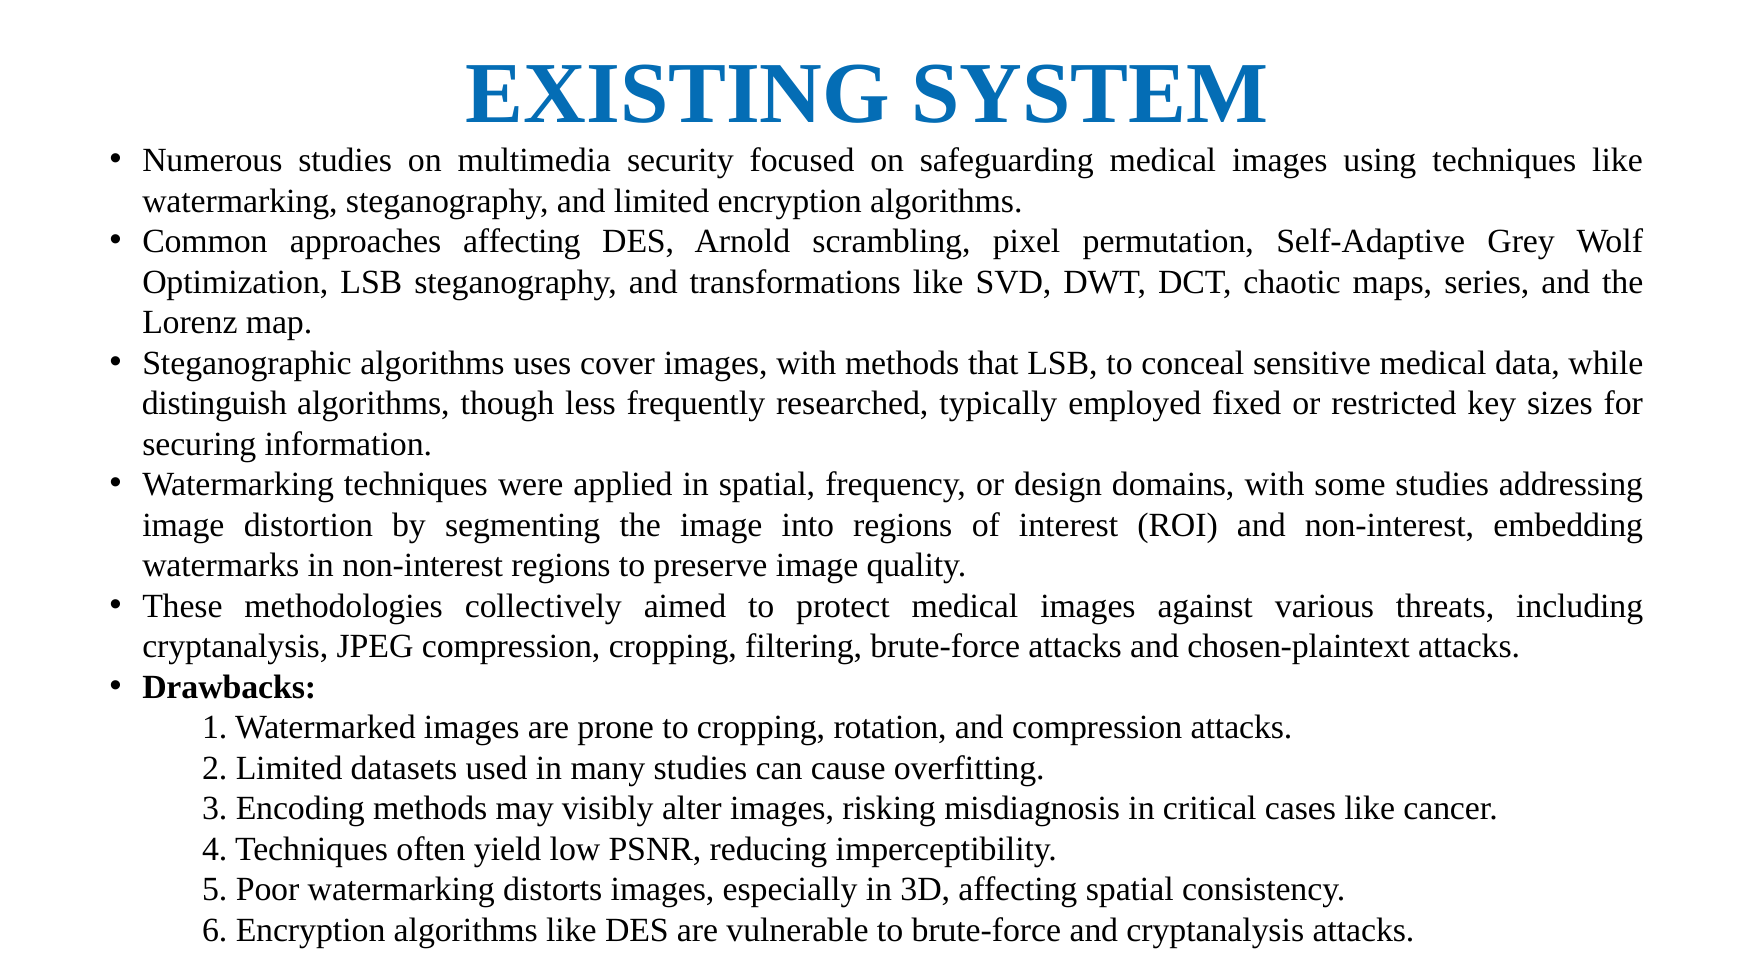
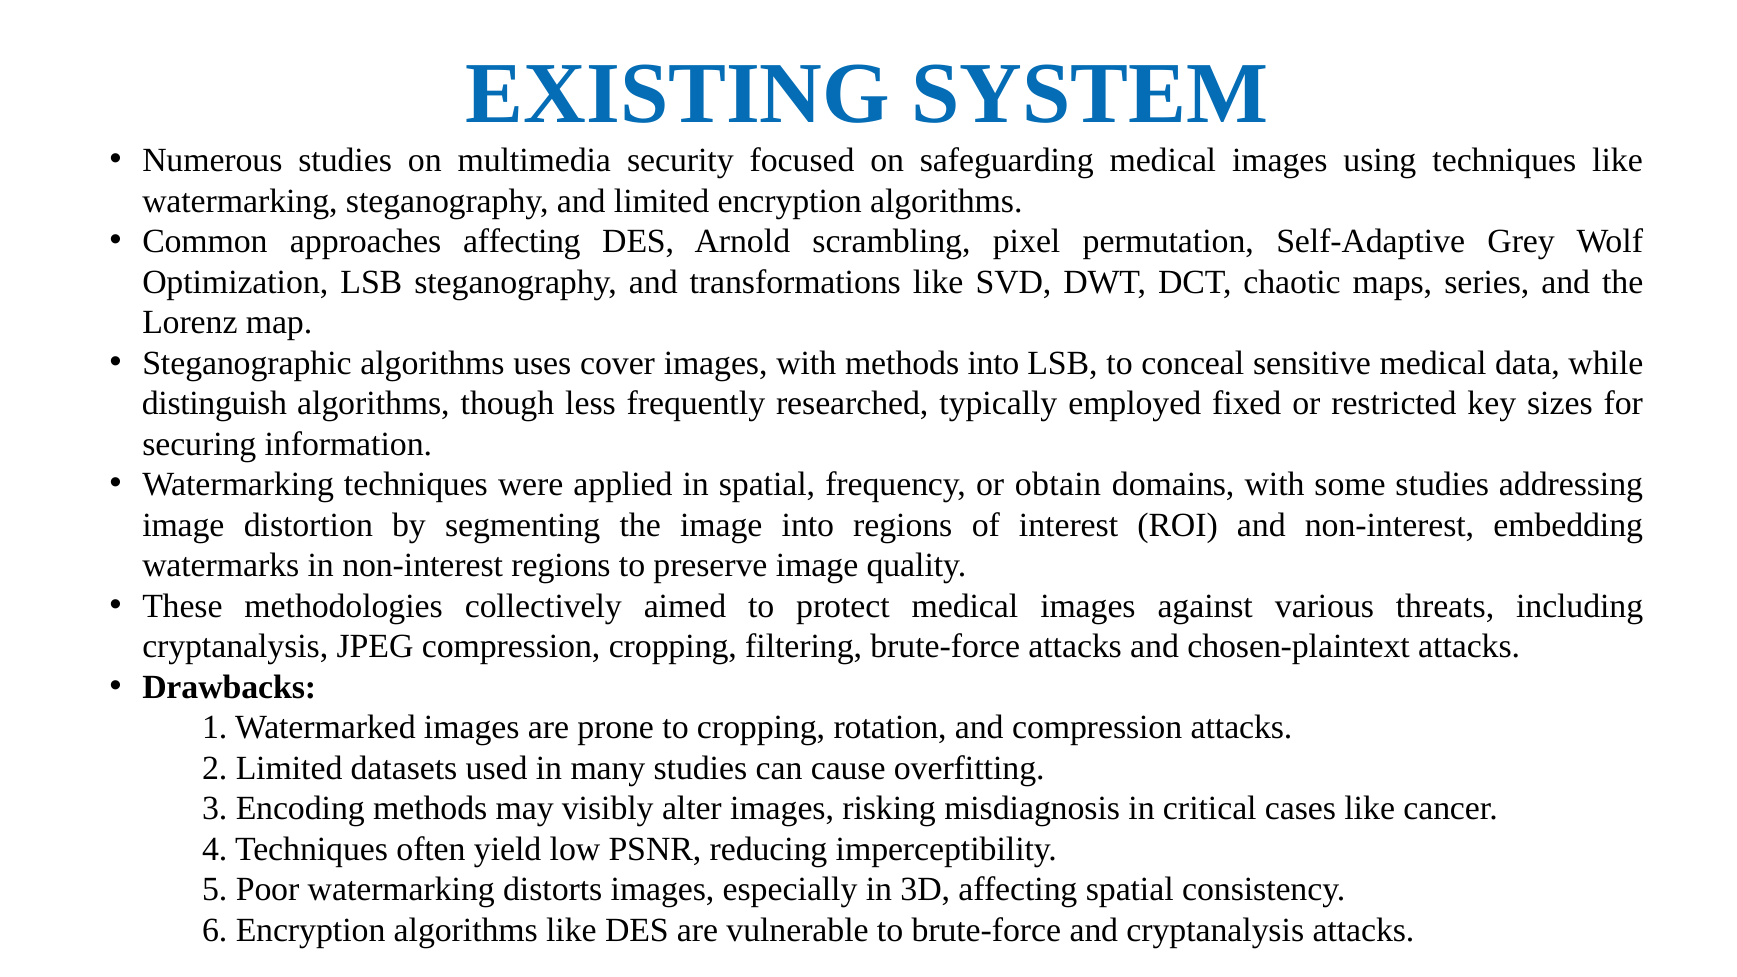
methods that: that -> into
design: design -> obtain
